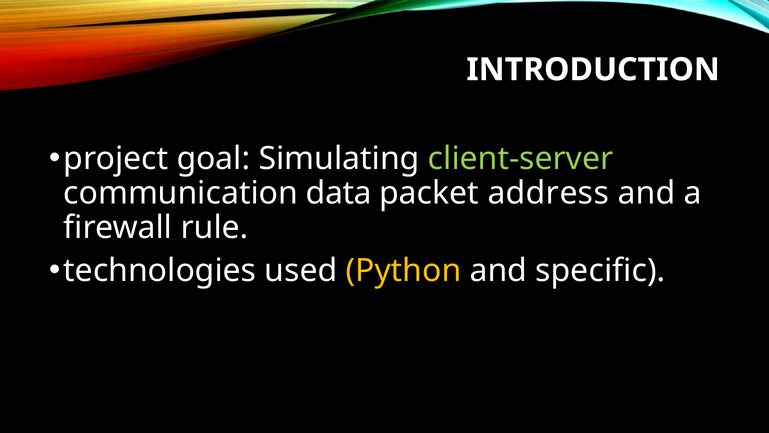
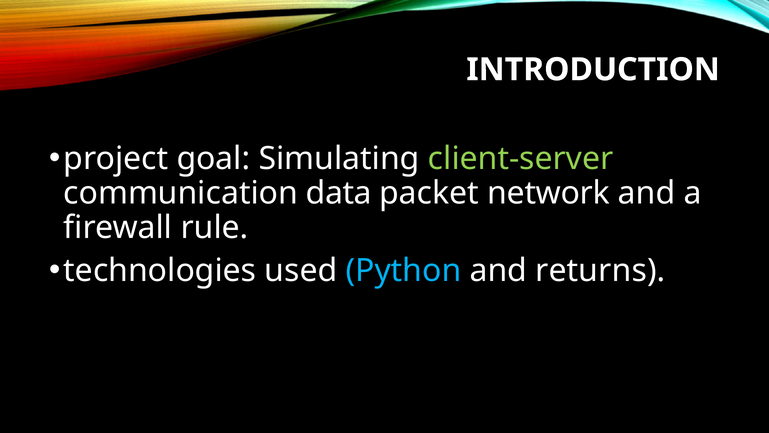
address: address -> network
Python colour: yellow -> light blue
specific: specific -> returns
